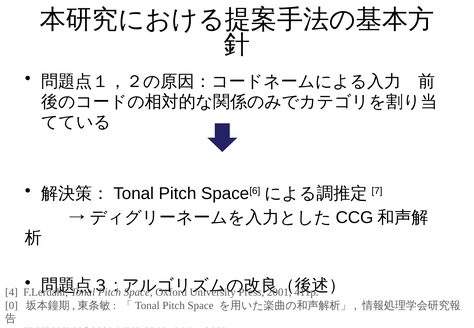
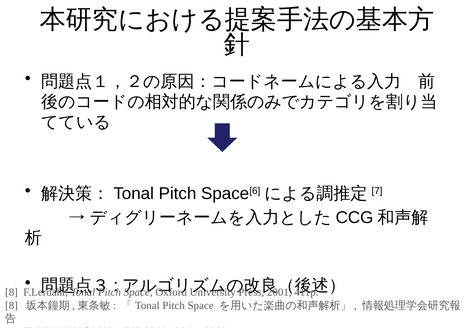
4 at (11, 292): 4 -> 8
0 at (11, 306): 0 -> 8
